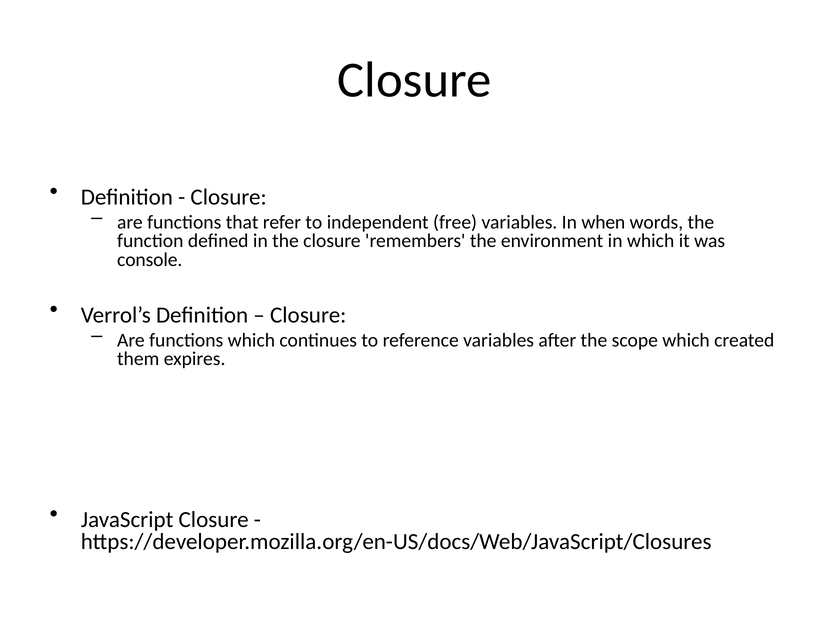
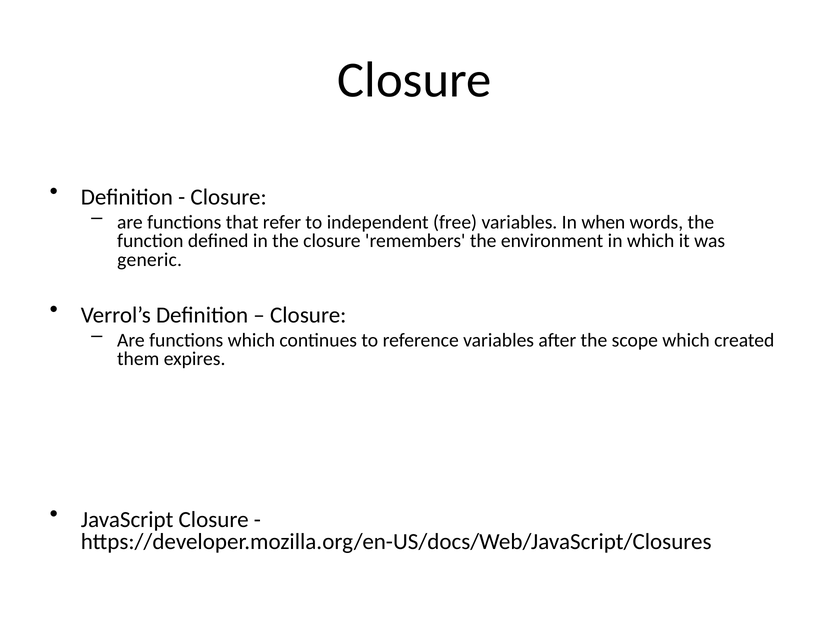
console: console -> generic
